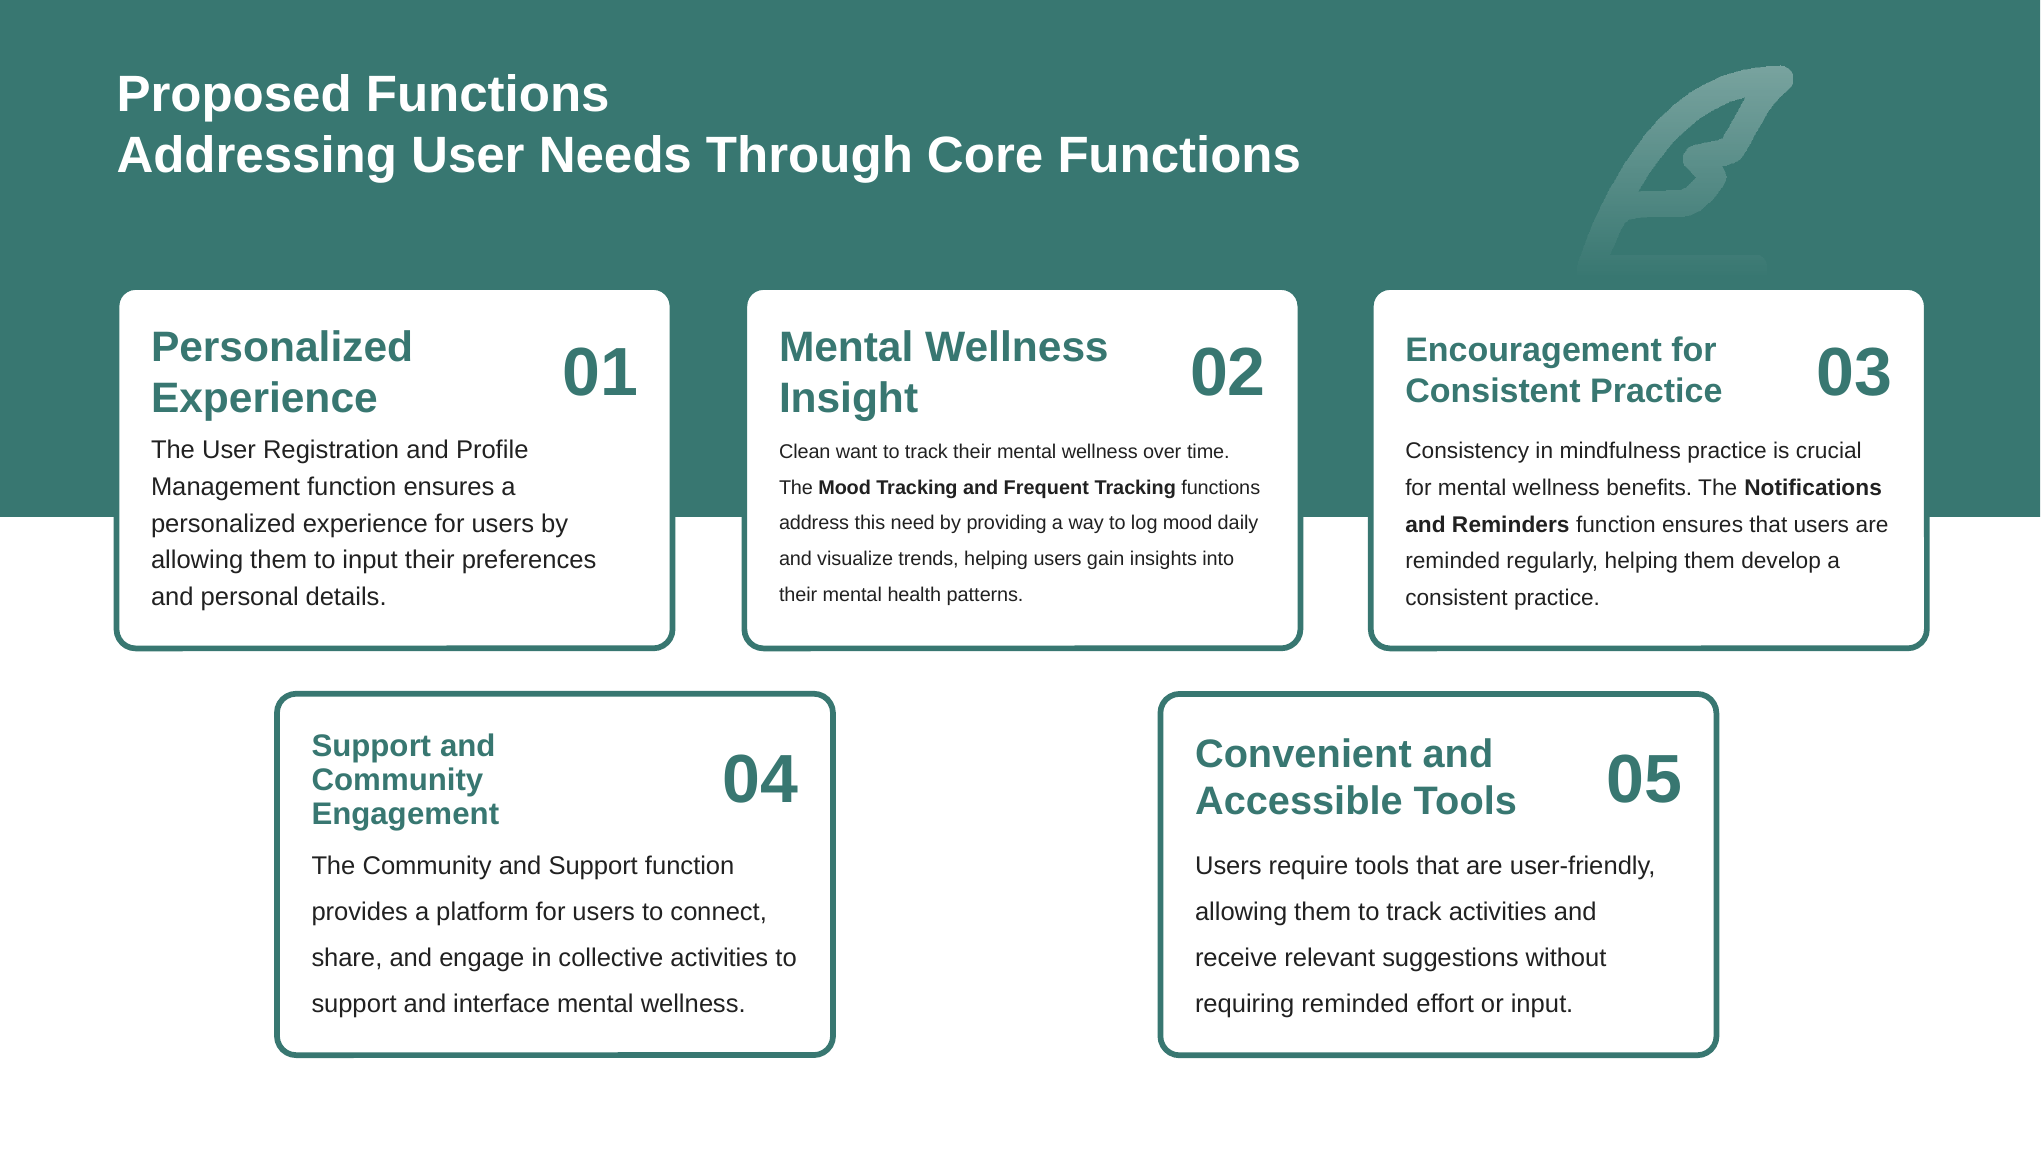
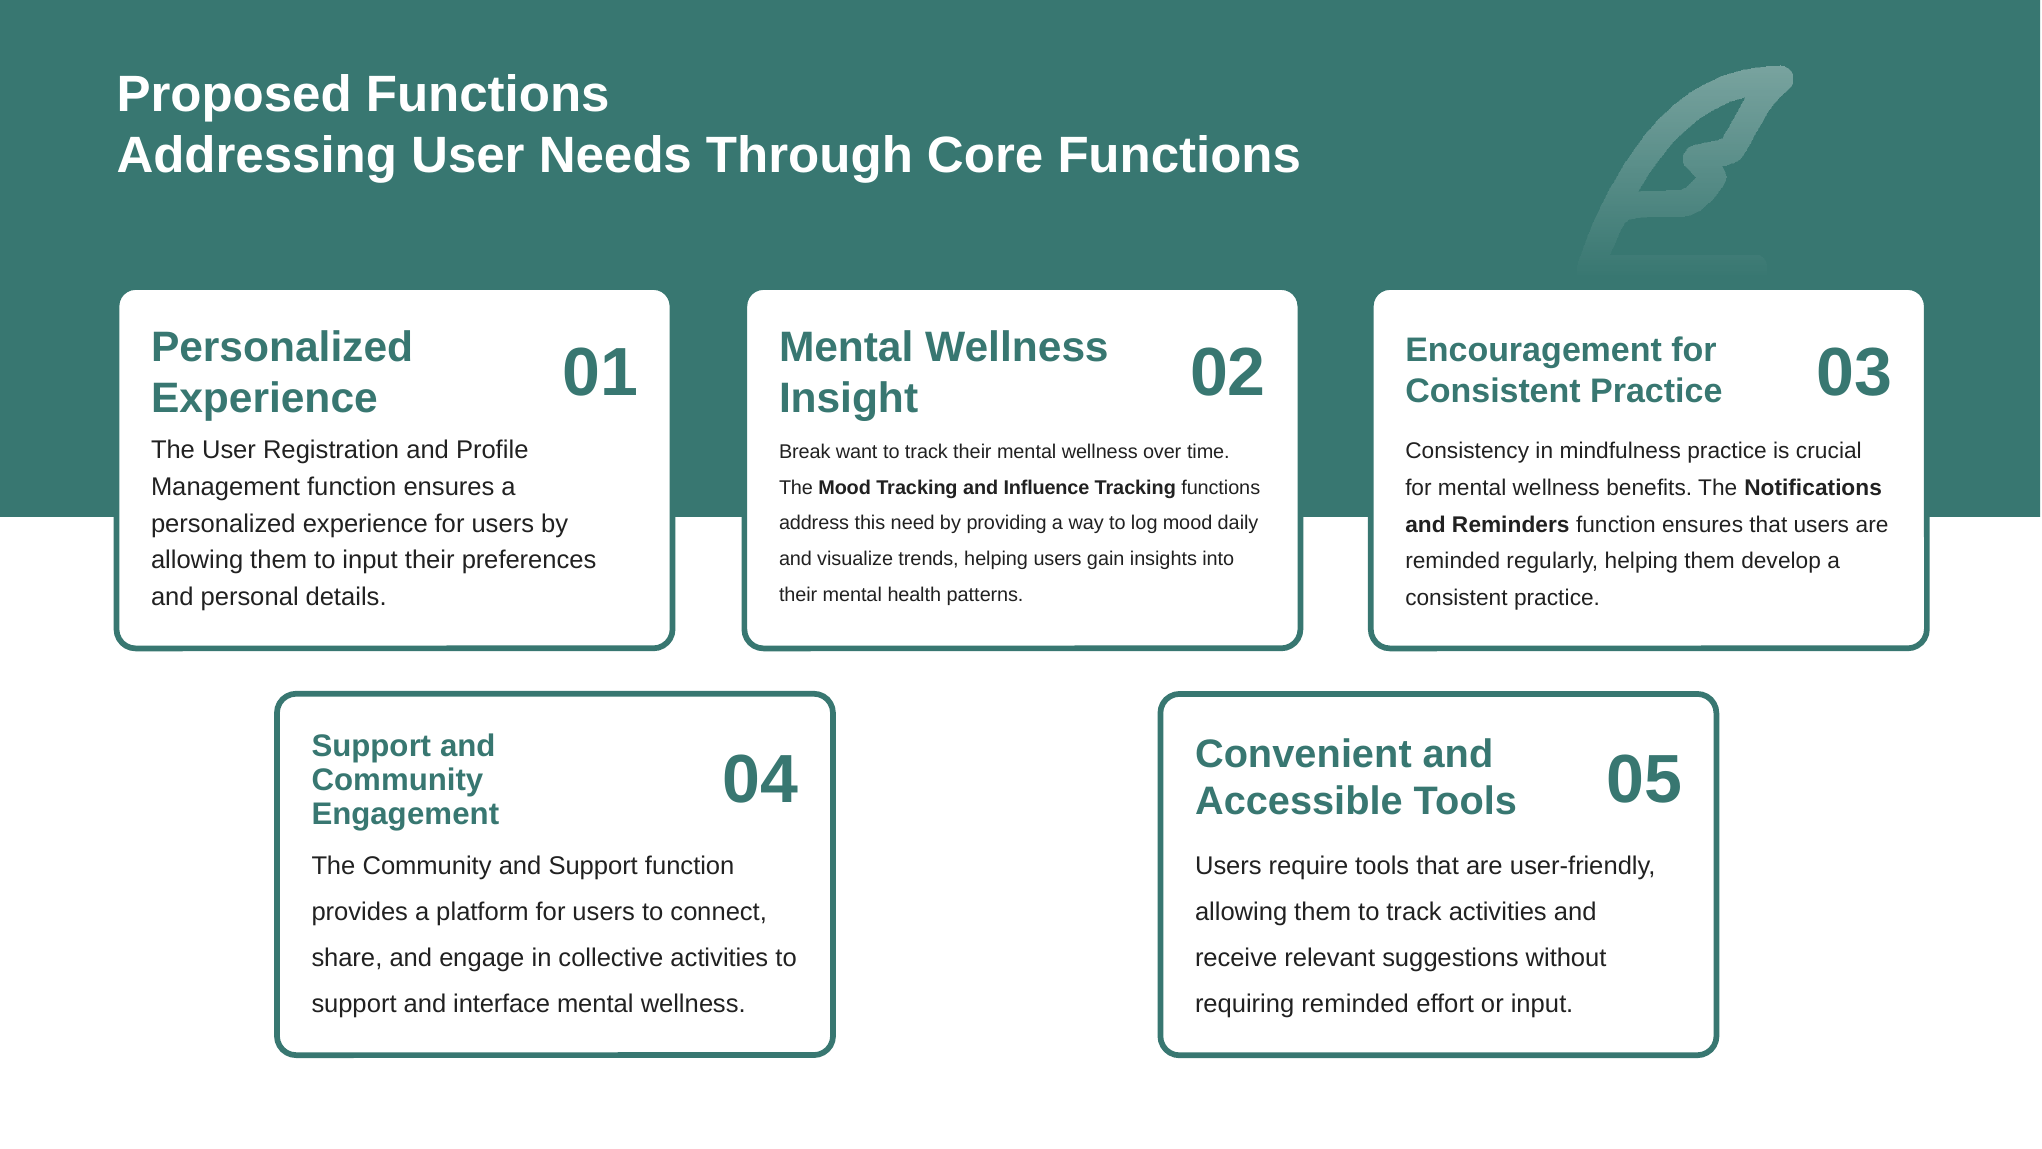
Clean: Clean -> Break
Frequent: Frequent -> Influence
